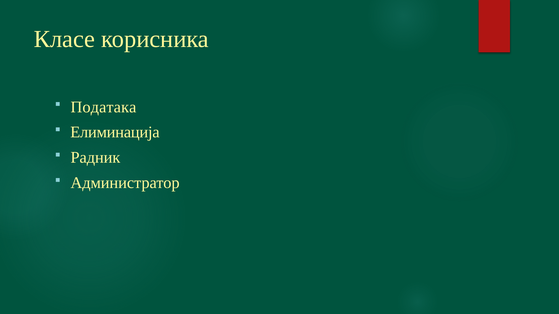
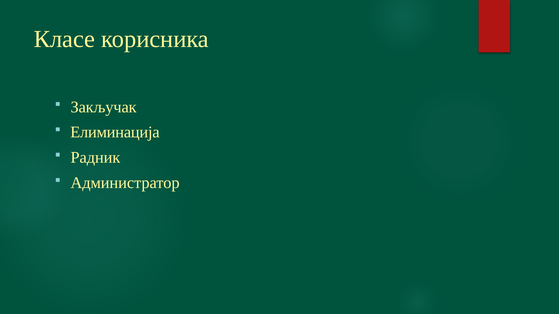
Података: Података -> Закључак
